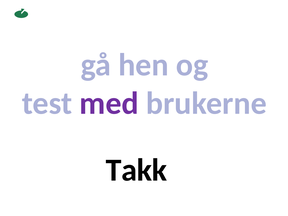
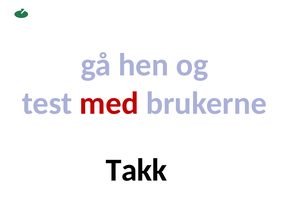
med colour: purple -> red
